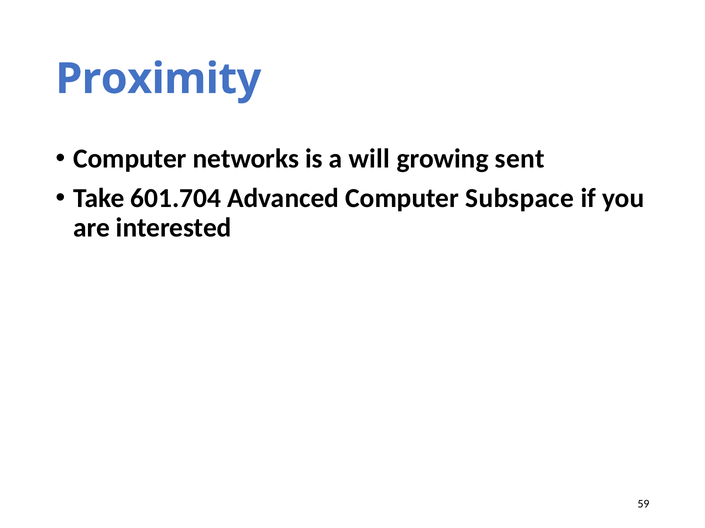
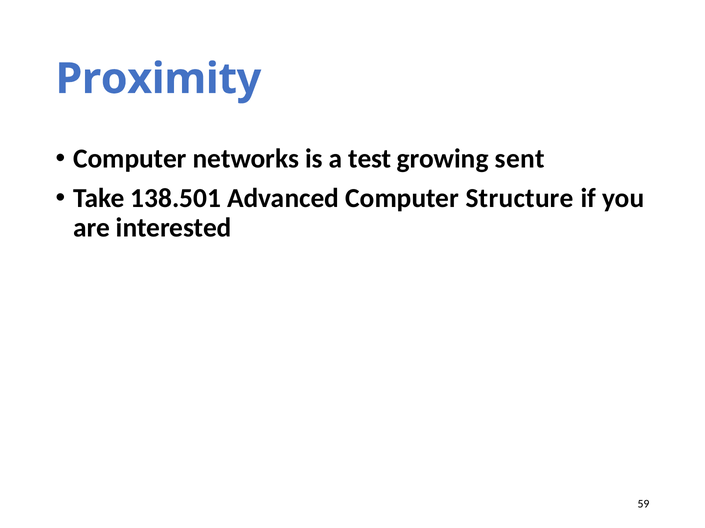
will: will -> test
601.704: 601.704 -> 138.501
Subspace: Subspace -> Structure
